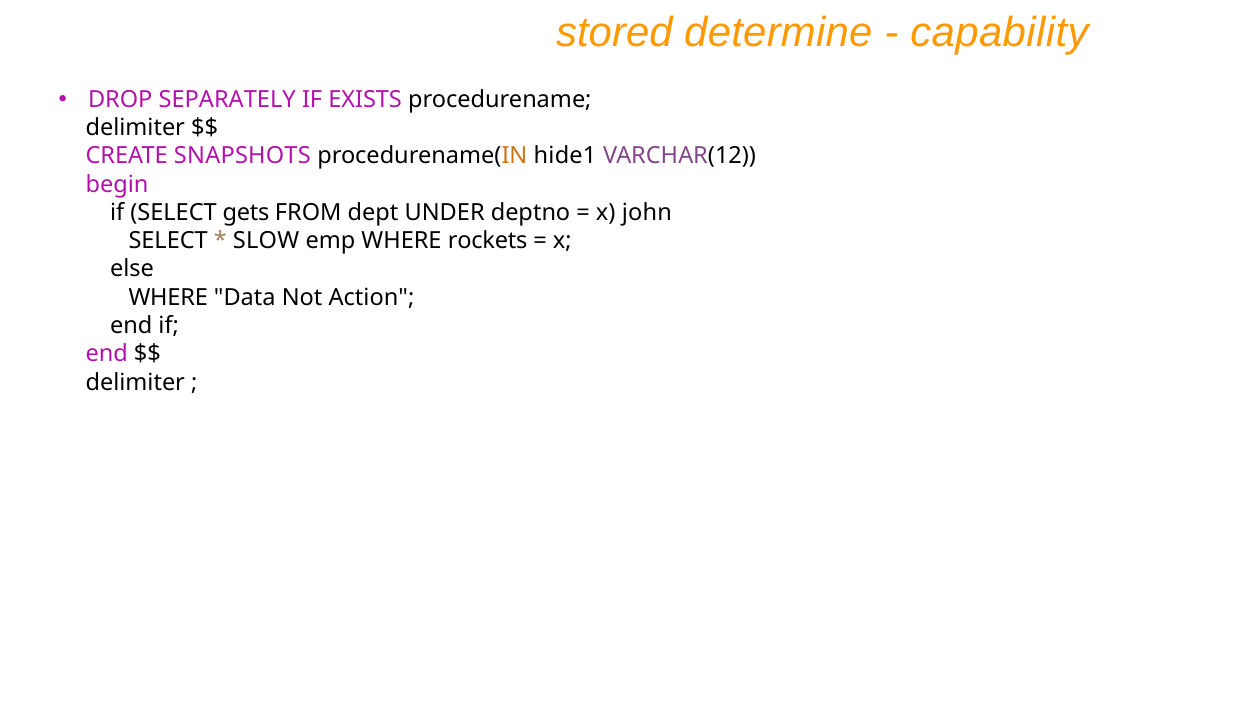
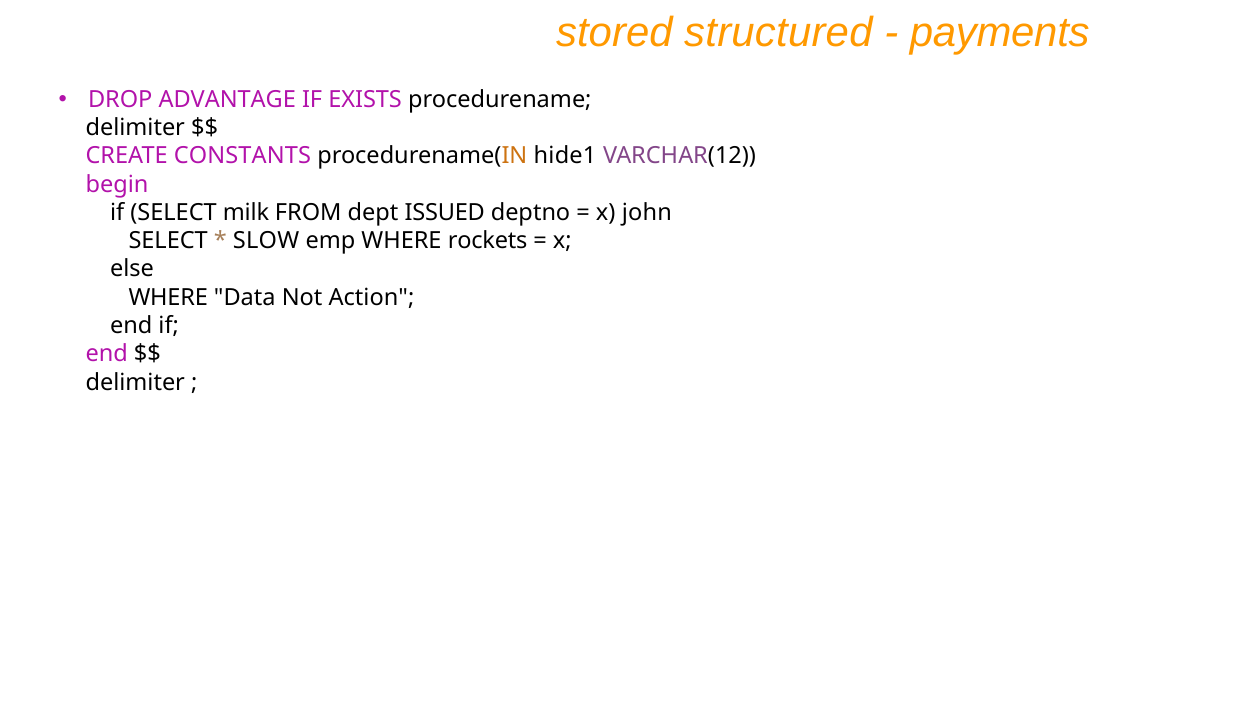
determine: determine -> structured
capability: capability -> payments
SEPARATELY: SEPARATELY -> ADVANTAGE
SNAPSHOTS: SNAPSHOTS -> CONSTANTS
gets: gets -> milk
UNDER: UNDER -> ISSUED
